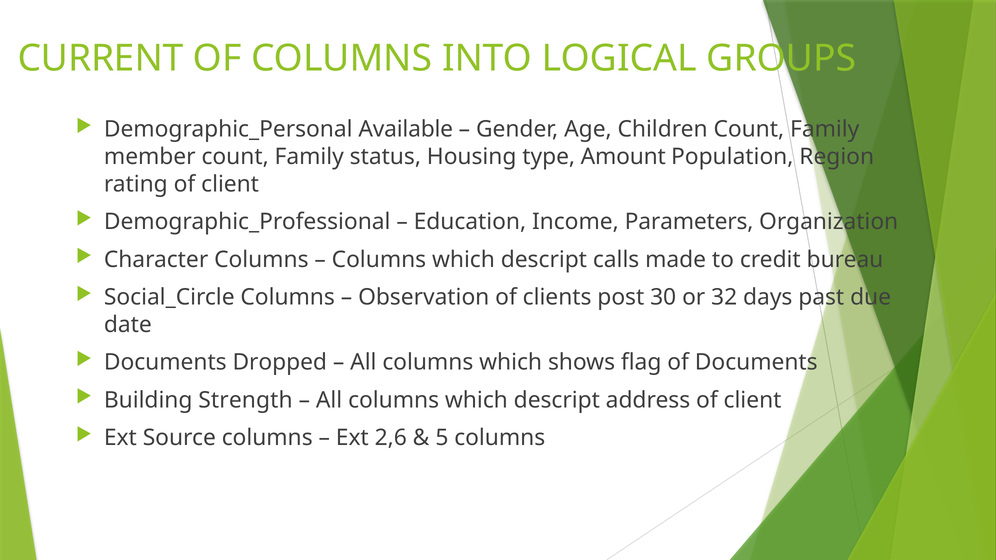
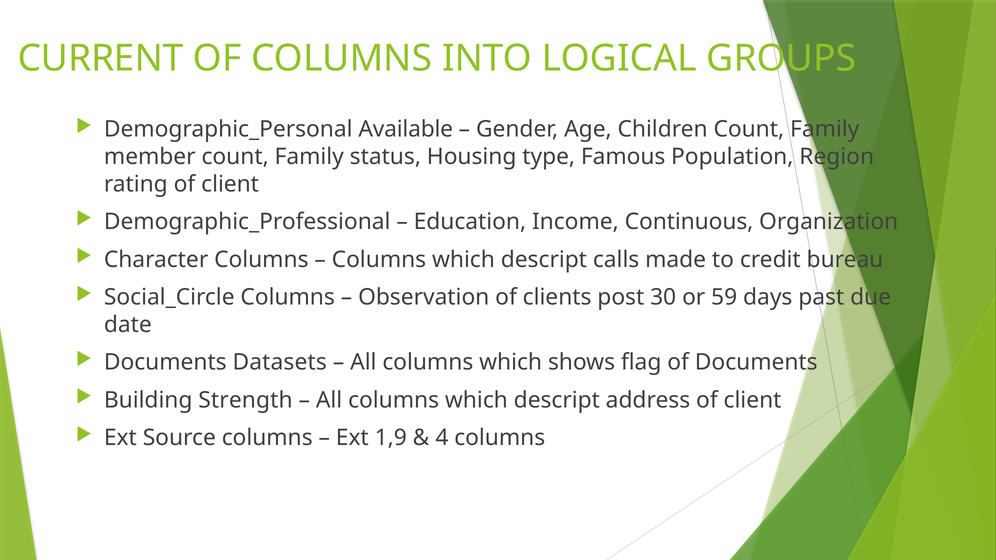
Amount: Amount -> Famous
Parameters: Parameters -> Continuous
32: 32 -> 59
Dropped: Dropped -> Datasets
2,6: 2,6 -> 1,9
5: 5 -> 4
